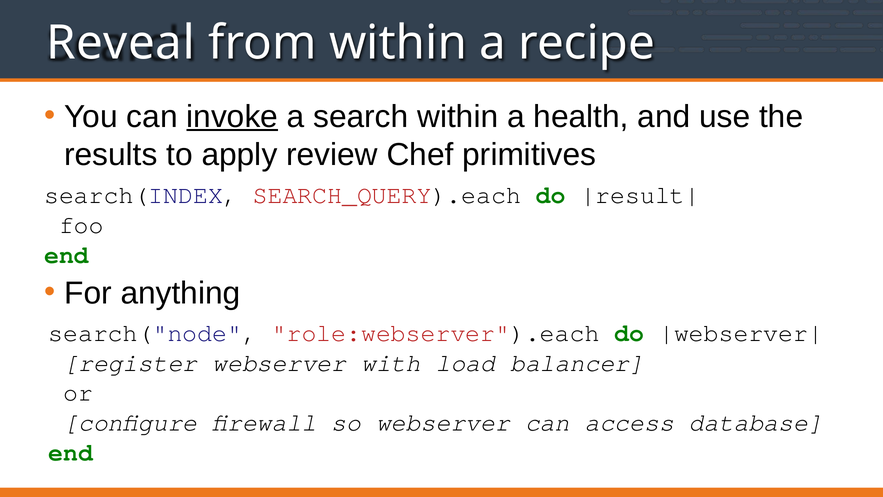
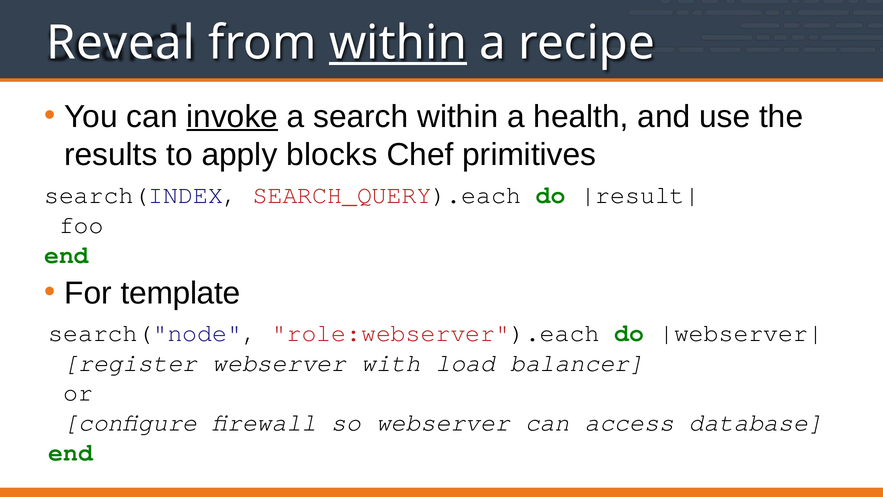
within at (398, 43) underline: none -> present
review: review -> blocks
anything: anything -> template
